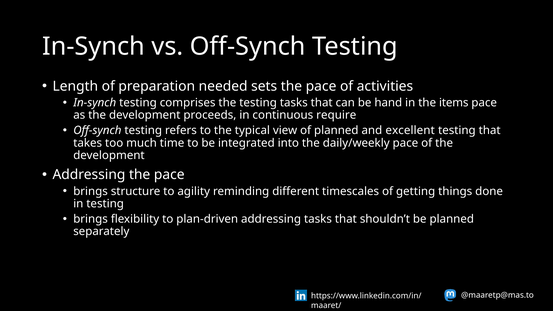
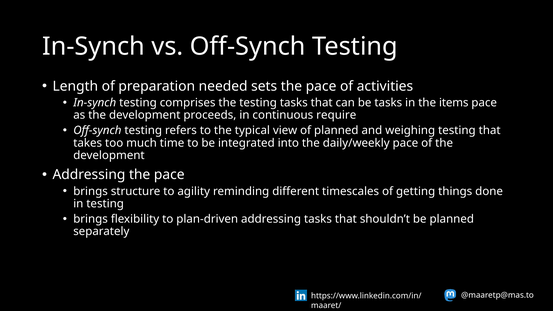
be hand: hand -> tasks
excellent: excellent -> weighing
